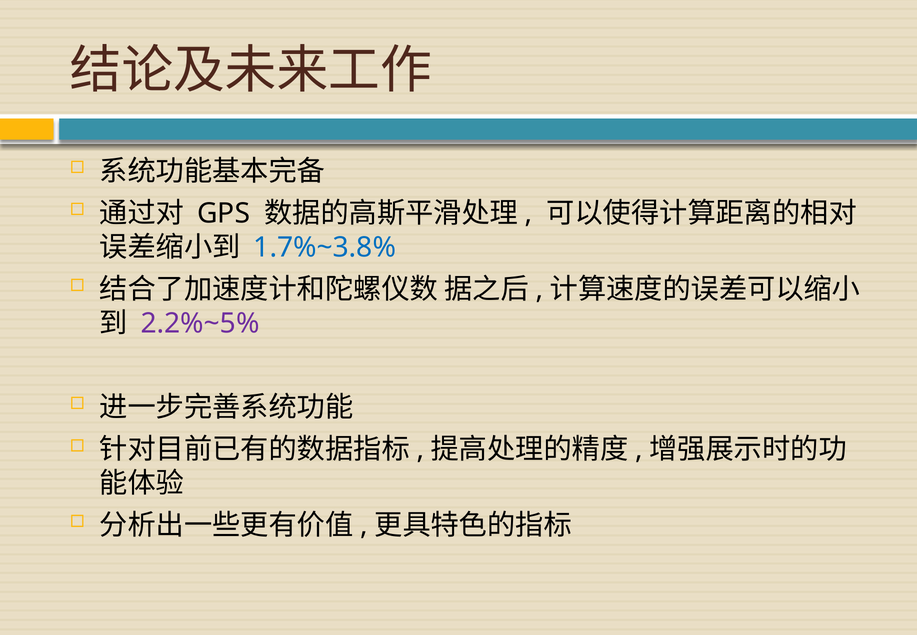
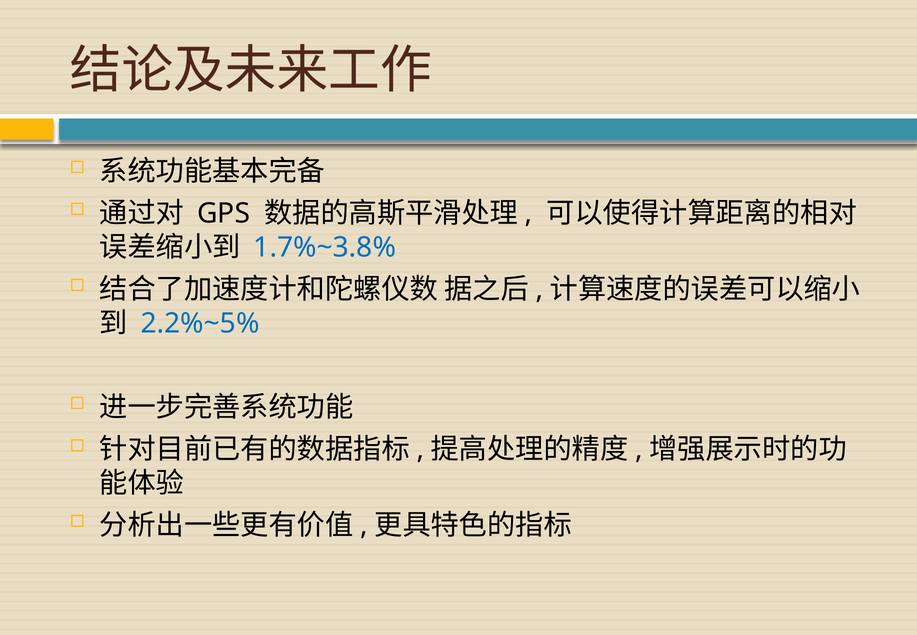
2.2%~5% colour: purple -> blue
